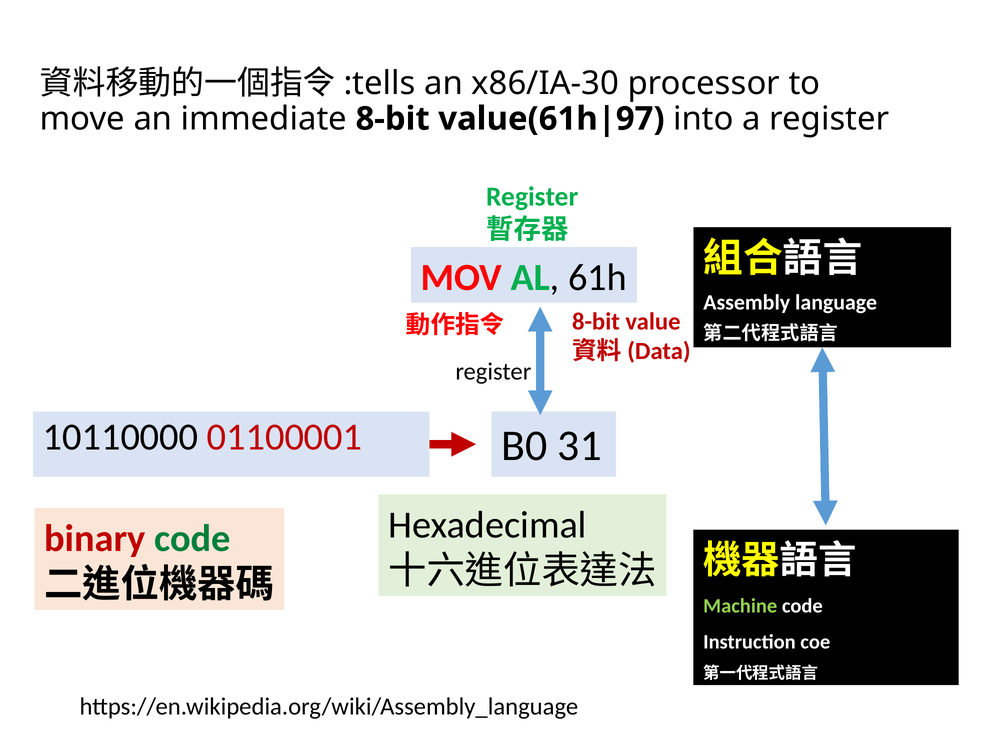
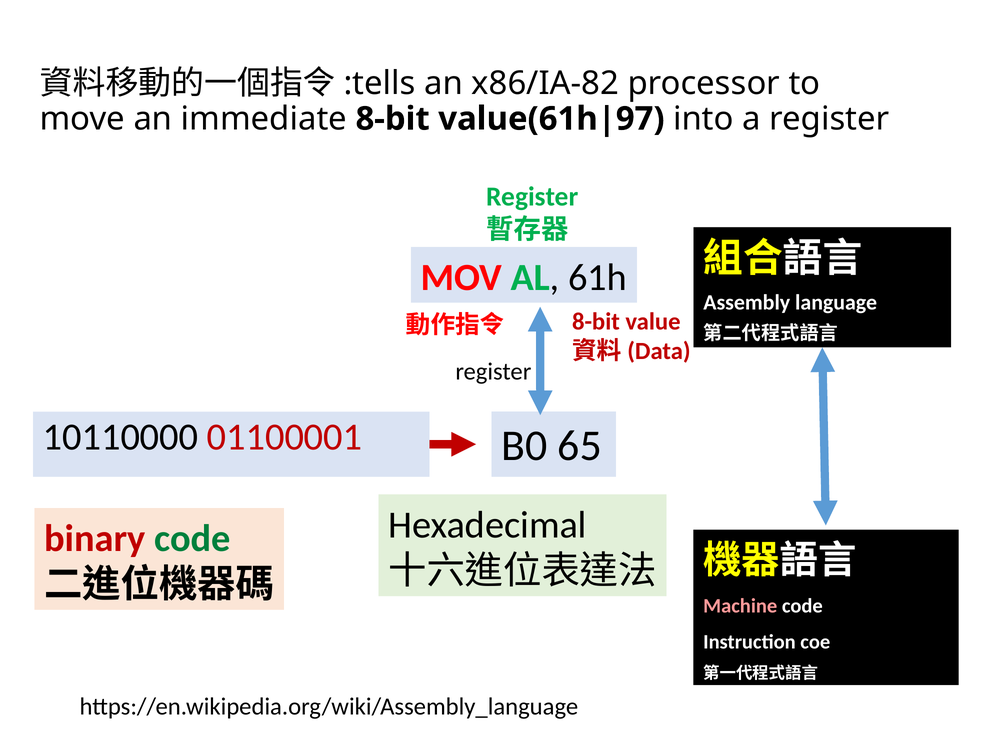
x86/IA-30: x86/IA-30 -> x86/IA-82
31: 31 -> 65
Machine colour: light green -> pink
